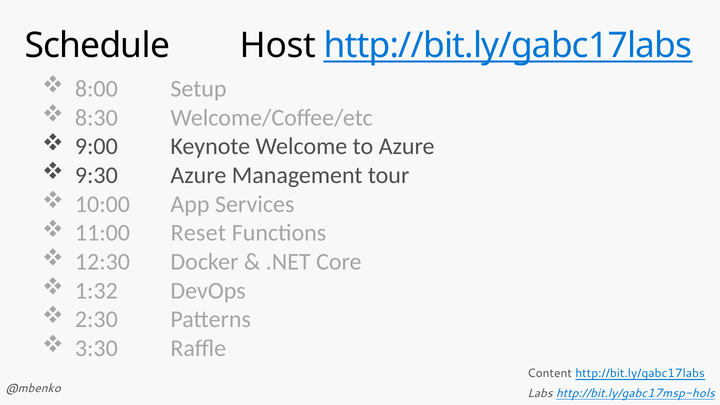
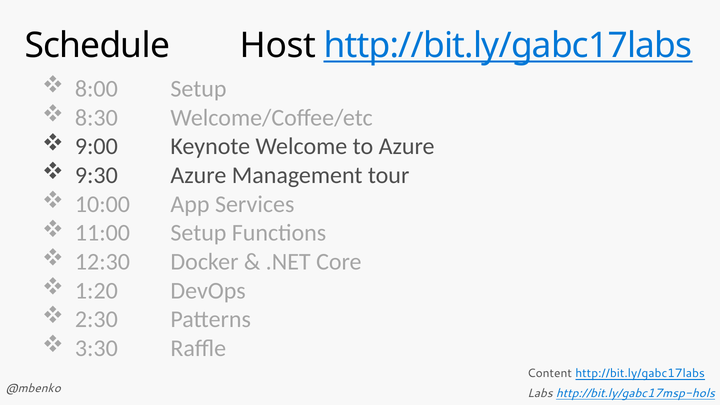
11:00 Reset: Reset -> Setup
1:32: 1:32 -> 1:20
